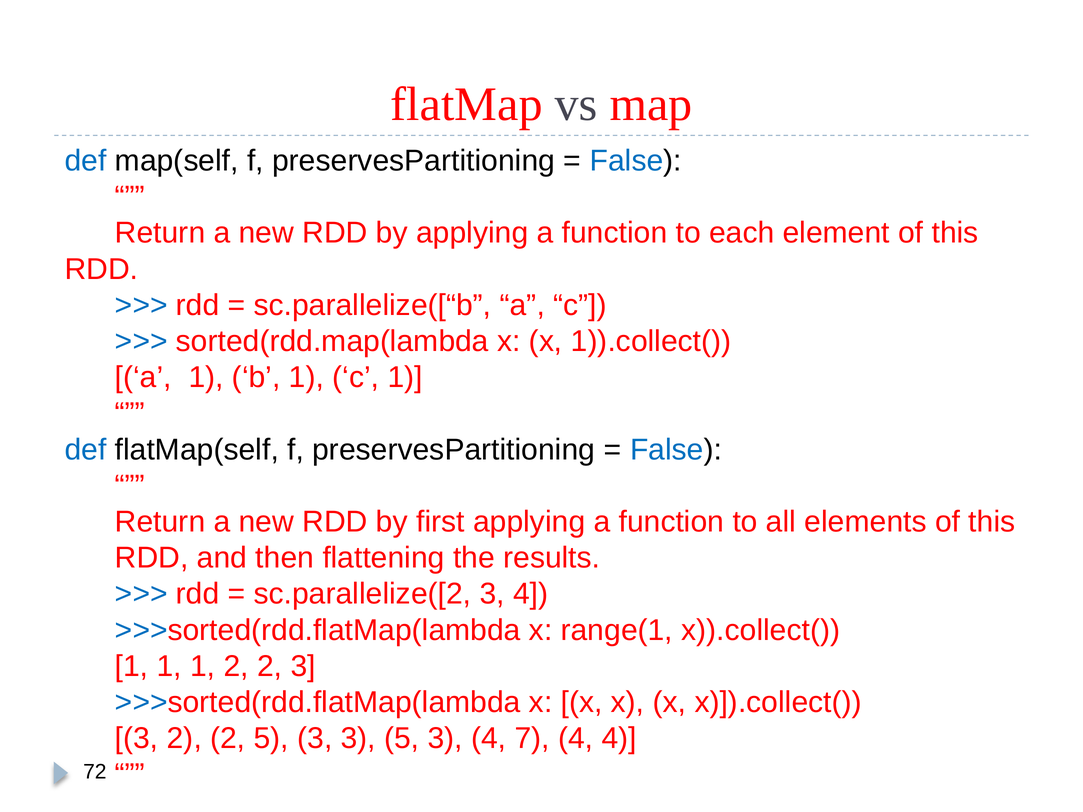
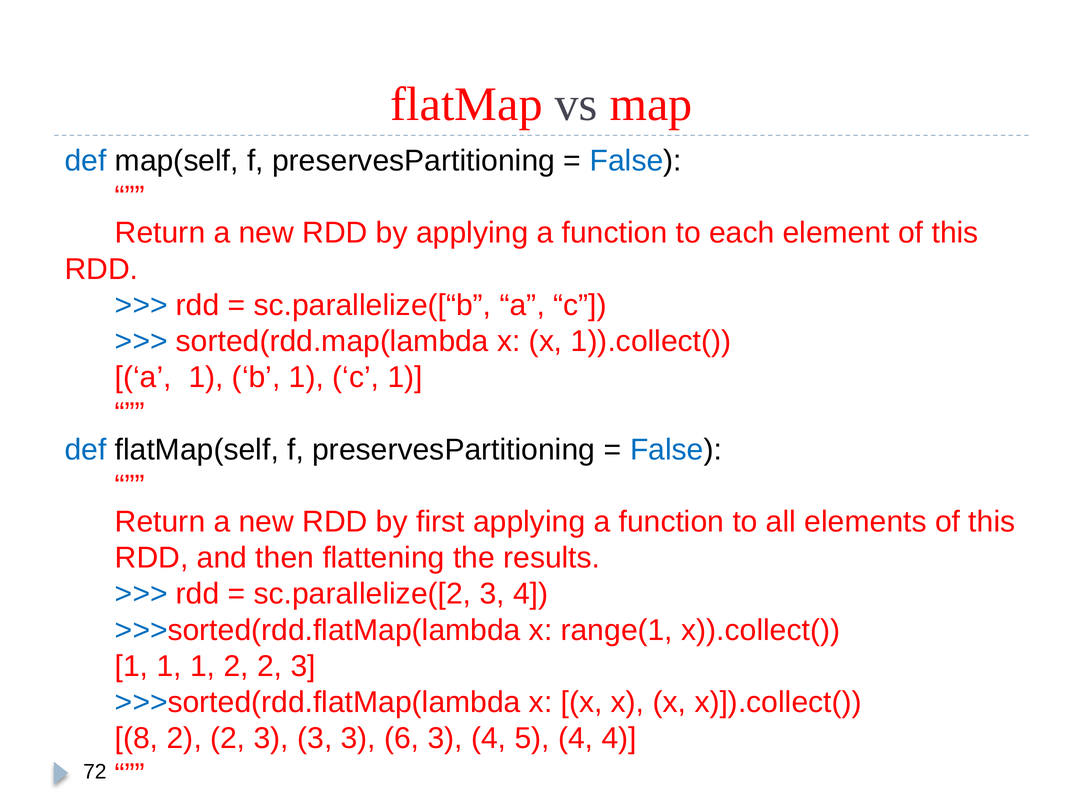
3 at (137, 739): 3 -> 8
5 at (271, 739): 5 -> 3
3 5: 5 -> 6
7: 7 -> 5
